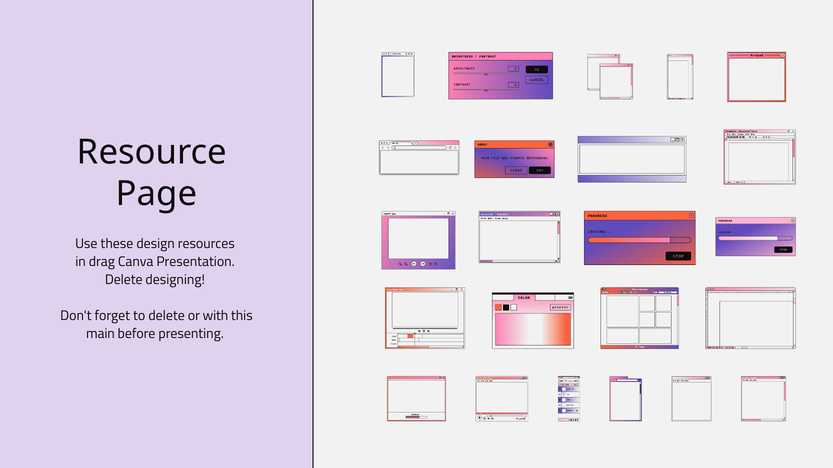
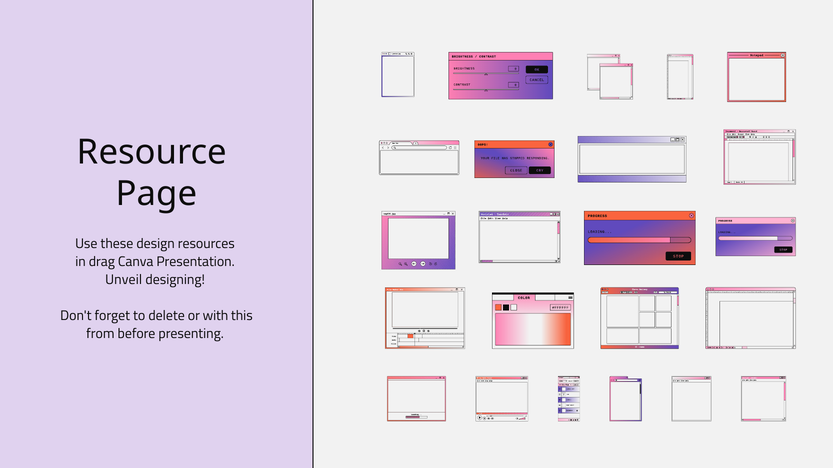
Delete at (124, 280): Delete -> Unveil
main: main -> from
